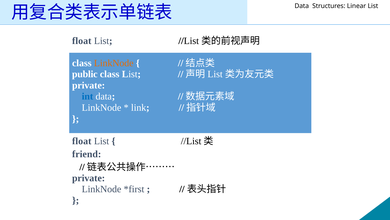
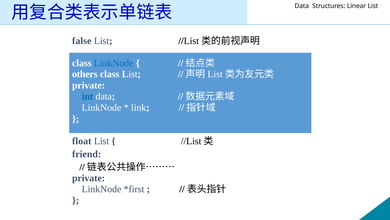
float at (82, 41): float -> false
LinkNode at (114, 63) colour: orange -> blue
public: public -> others
